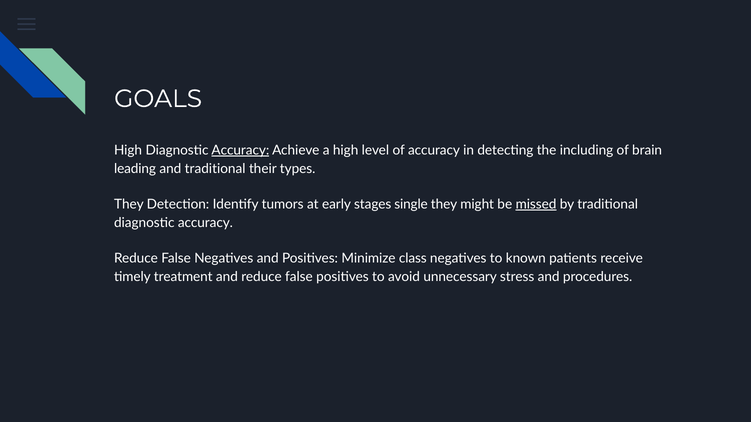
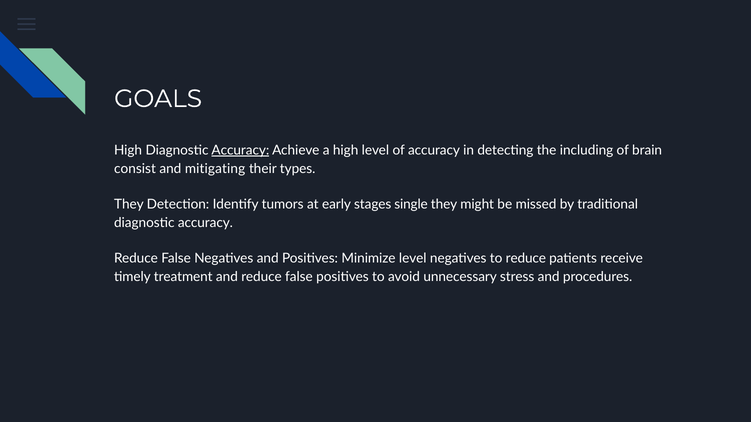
leading: leading -> consist
and traditional: traditional -> mitigating
missed underline: present -> none
Minimize class: class -> level
to known: known -> reduce
